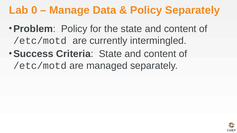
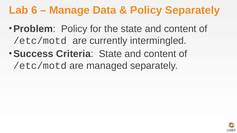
0: 0 -> 6
